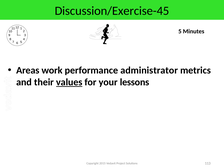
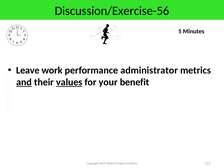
Discussion/Exercise-45: Discussion/Exercise-45 -> Discussion/Exercise-56
Areas: Areas -> Leave
and underline: none -> present
lessons: lessons -> benefit
